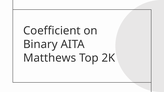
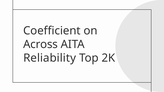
Binary: Binary -> Across
Matthews: Matthews -> Reliability
